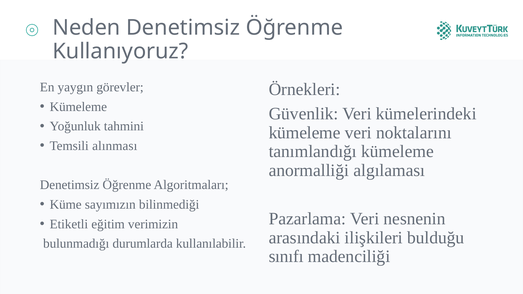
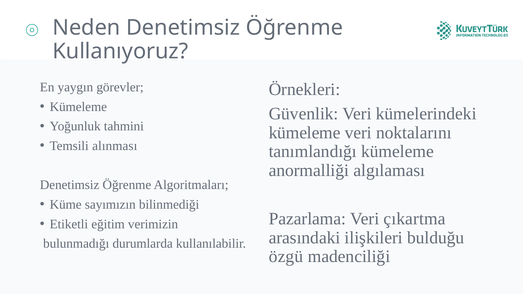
nesnenin: nesnenin -> çıkartma
sınıfı: sınıfı -> özgü
